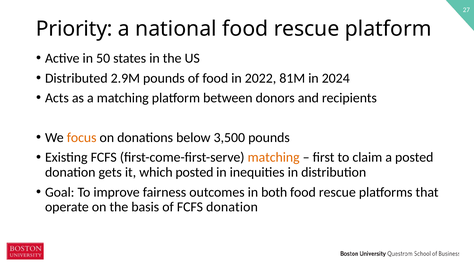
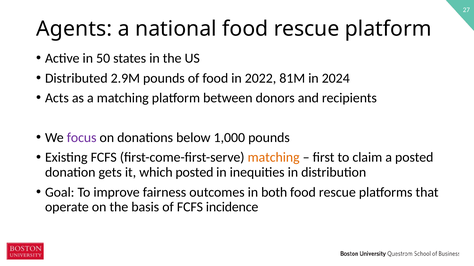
Priority: Priority -> Agents
focus colour: orange -> purple
3,500: 3,500 -> 1,000
FCFS donation: donation -> incidence
